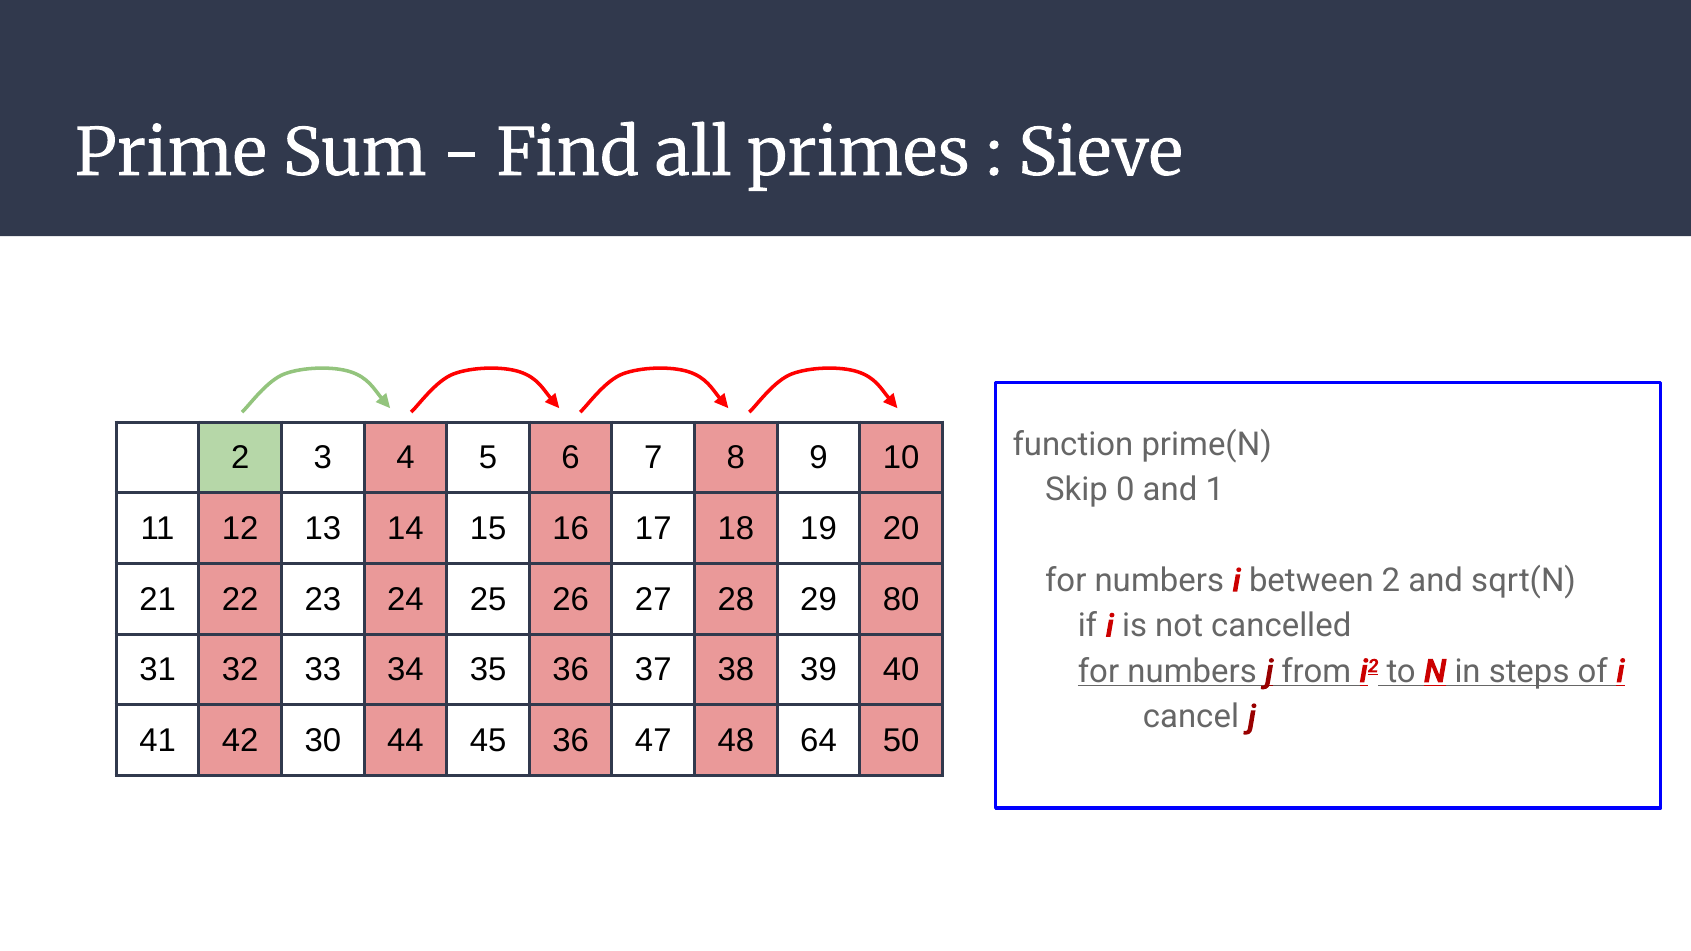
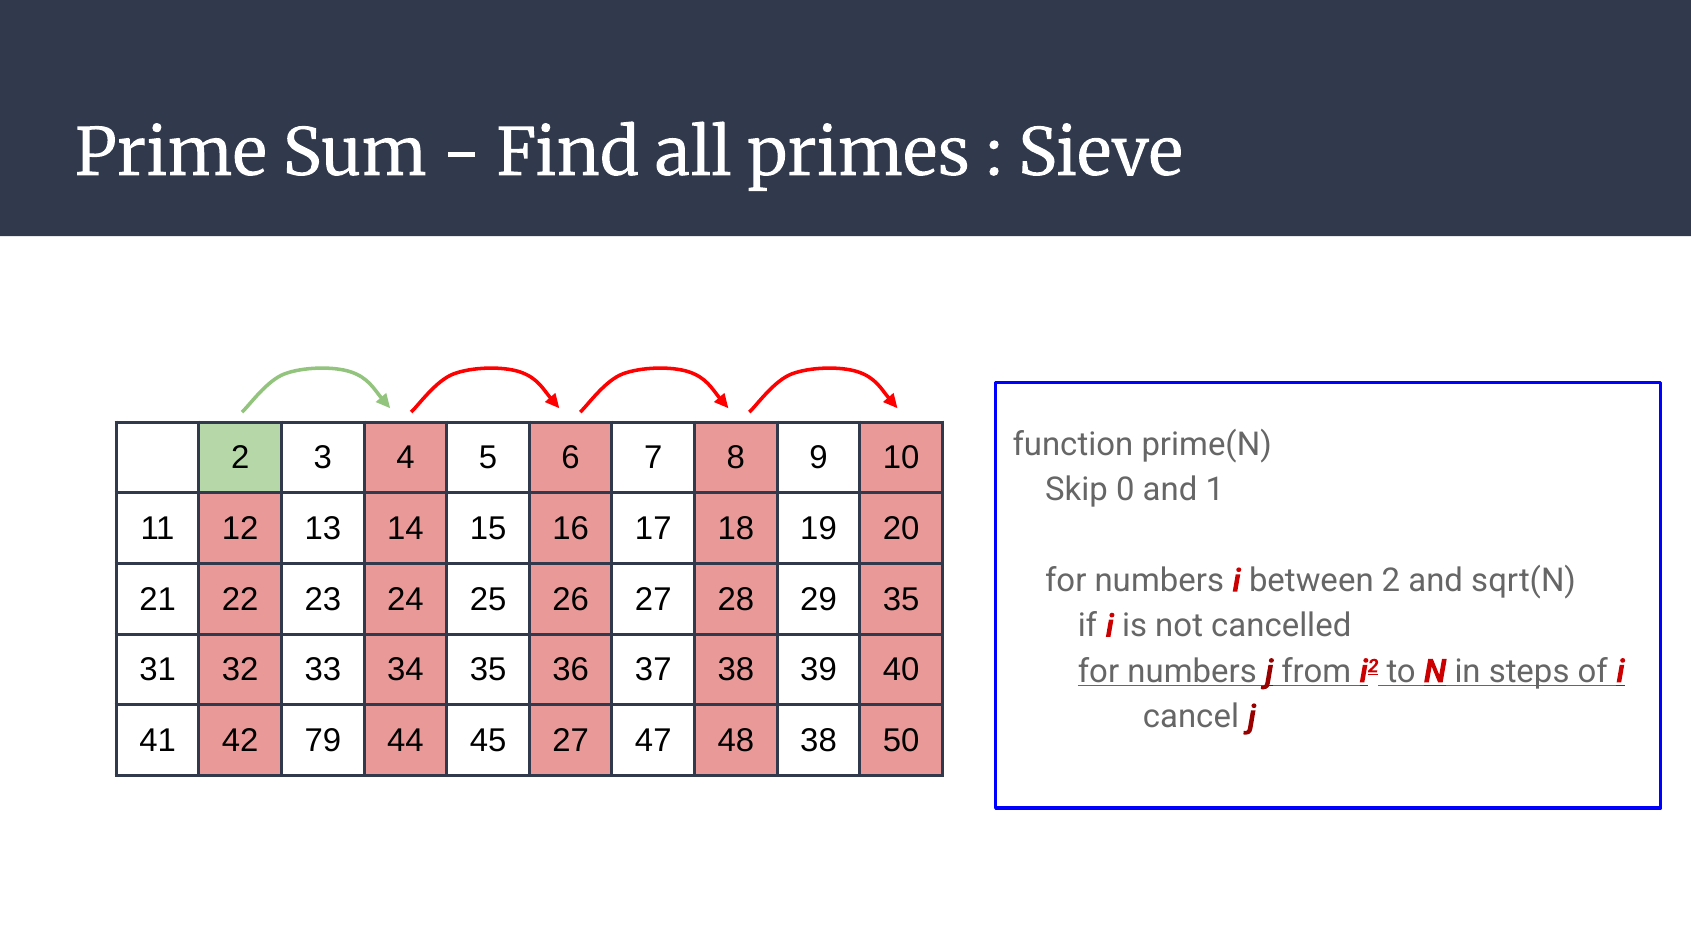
29 80: 80 -> 35
30: 30 -> 79
45 36: 36 -> 27
48 64: 64 -> 38
